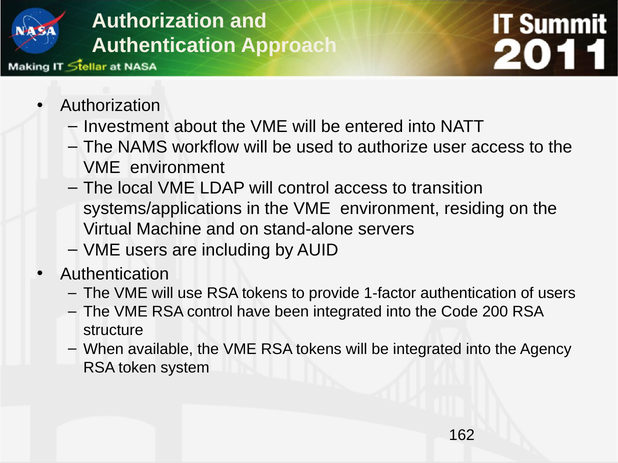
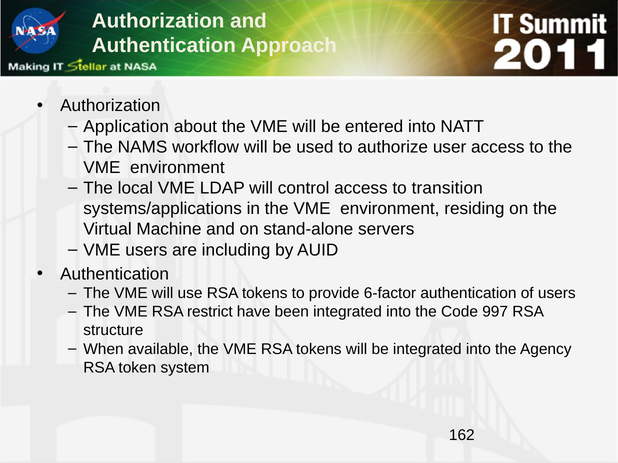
Investment: Investment -> Application
1-factor: 1-factor -> 6-factor
RSA control: control -> restrict
200: 200 -> 997
